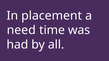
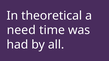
placement: placement -> theoretical
